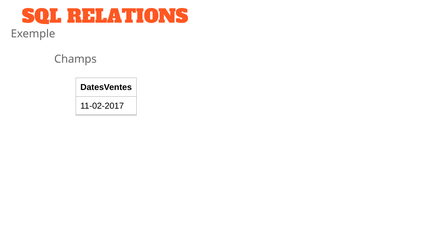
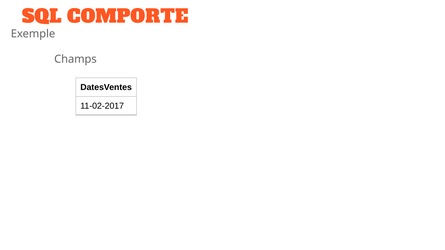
RELATIONS: RELATIONS -> COMPORTE
